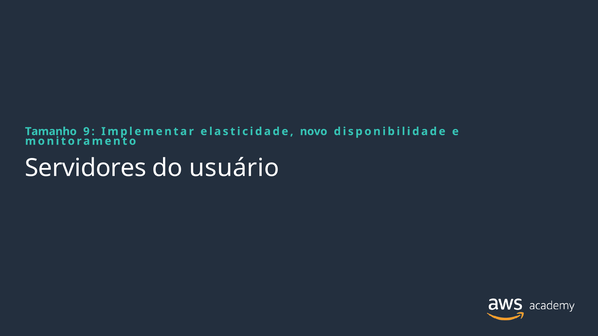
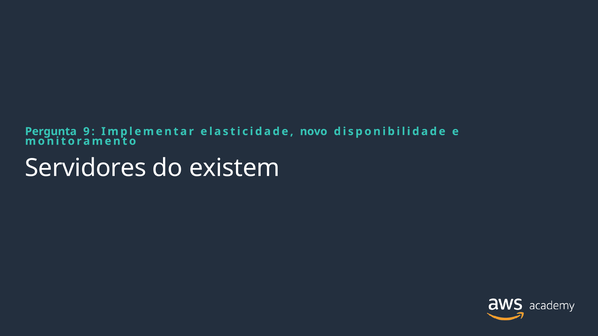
Tamanho: Tamanho -> Pergunta
usuário: usuário -> existem
